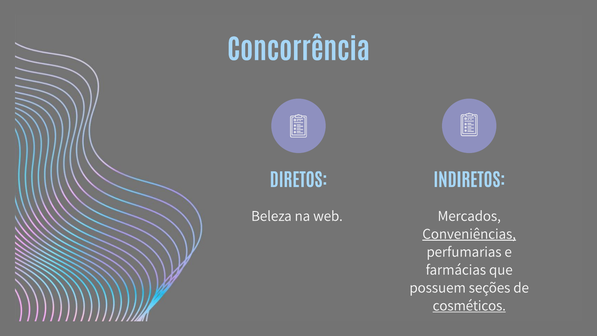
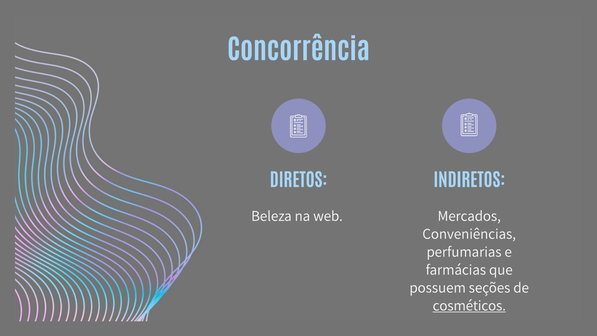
Conveniências underline: present -> none
